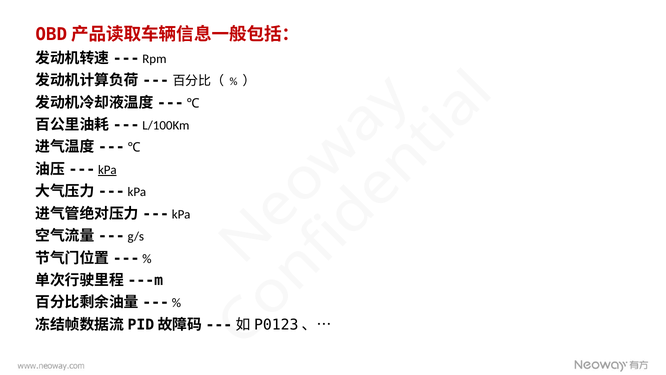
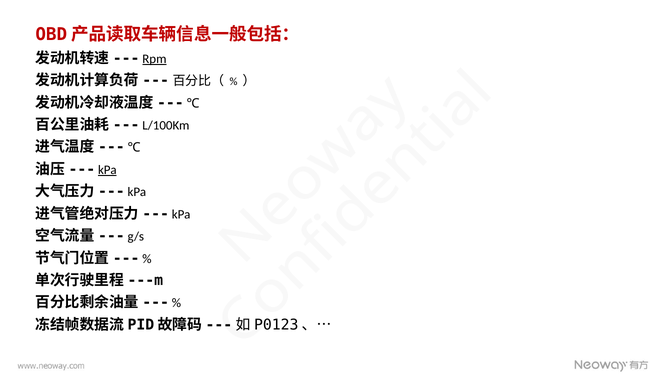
Rpm underline: none -> present
